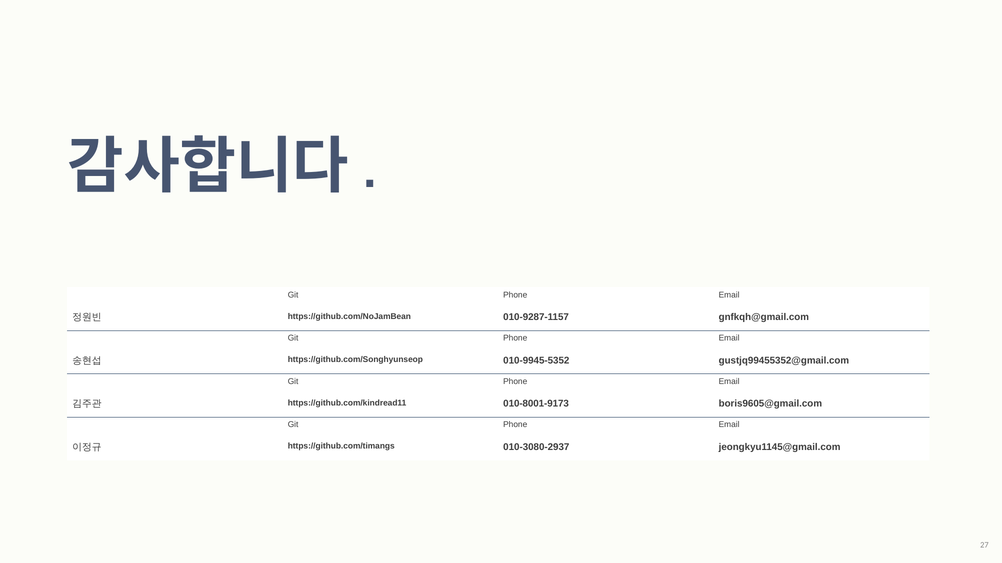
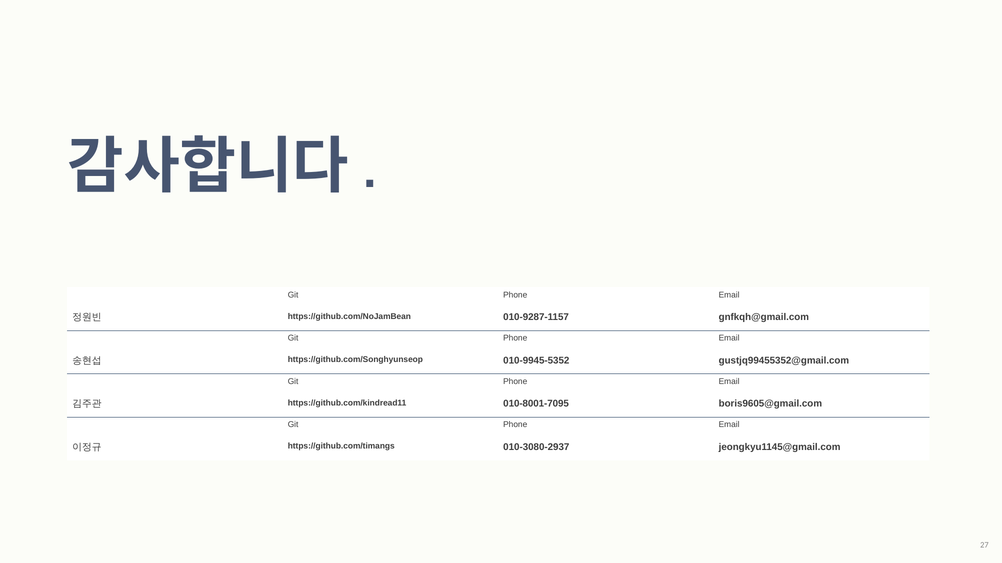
010-8001-9173: 010-8001-9173 -> 010-8001-7095
